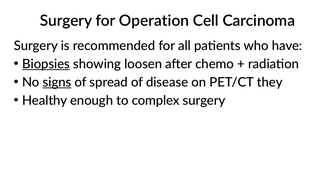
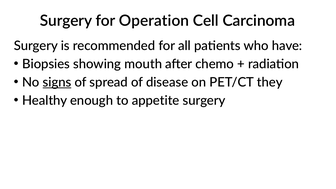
Biopsies underline: present -> none
loosen: loosen -> mouth
complex: complex -> appetite
